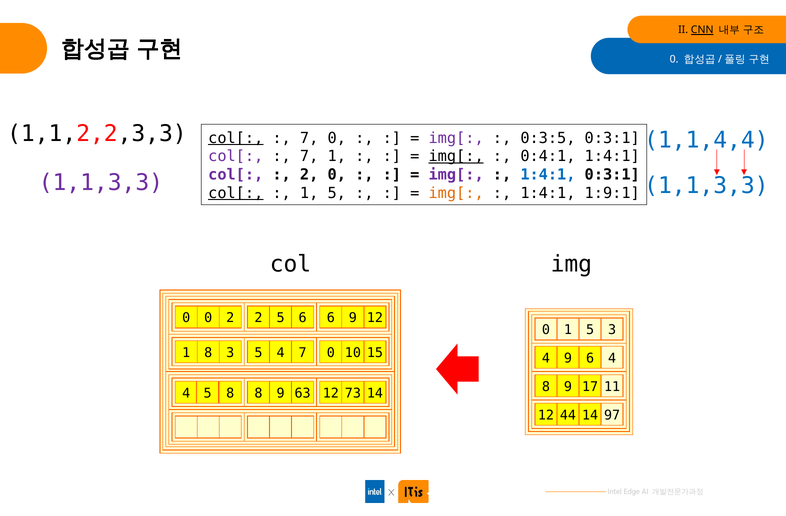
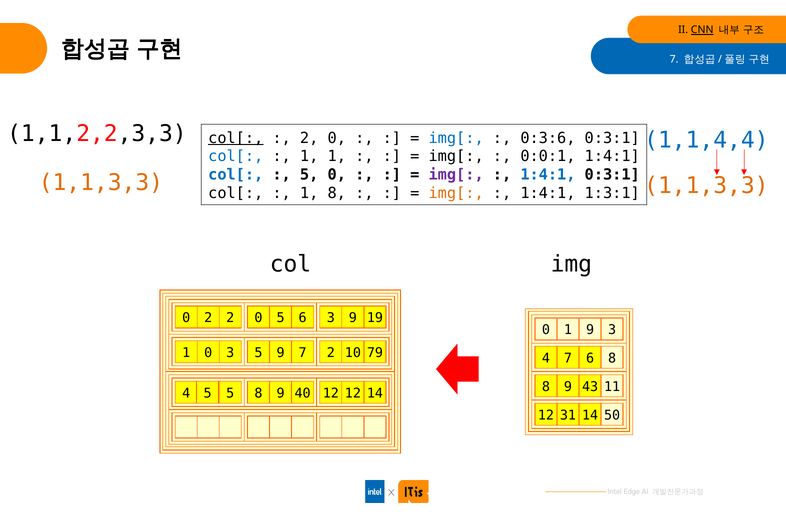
0 at (674, 59): 0 -> 7
7 at (309, 138): 7 -> 2
img[ at (456, 138) colour: purple -> blue
0:3:5: 0:3:5 -> 0:3:6
col[ at (236, 157) colour: purple -> blue
7 at (309, 157): 7 -> 1
img[ at (456, 157) underline: present -> none
0:4:1: 0:4:1 -> 0:0:1
col[ at (236, 175) colour: purple -> blue
2 at (309, 175): 2 -> 5
1,1,3,3 at (101, 183) colour: purple -> orange
1,1,3,3 at (706, 186) colour: blue -> orange
col[ at (236, 193) underline: present -> none
5 at (337, 193): 5 -> 8
1:9:1: 1:9:1 -> 1:3:1
0 0: 0 -> 2
2 at (259, 318): 2 -> 0
6 6: 6 -> 3
9 12: 12 -> 19
0 1 5: 5 -> 9
1 8: 8 -> 0
5 4: 4 -> 9
0 at (331, 353): 0 -> 2
15: 15 -> 79
4 9: 9 -> 7
6 4: 4 -> 8
17: 17 -> 43
5 8: 8 -> 5
63: 63 -> 40
12 73: 73 -> 12
44: 44 -> 31
97: 97 -> 50
